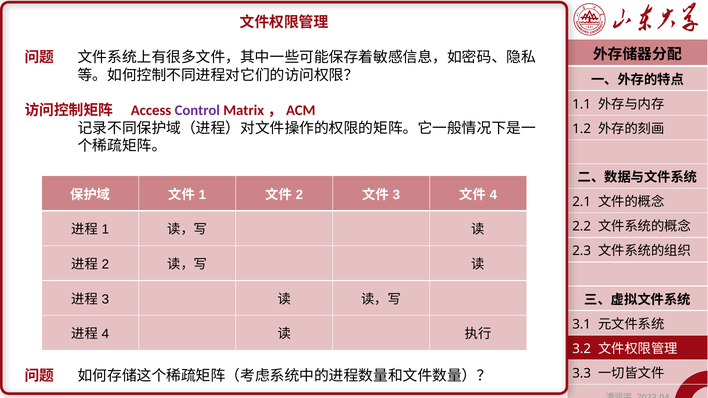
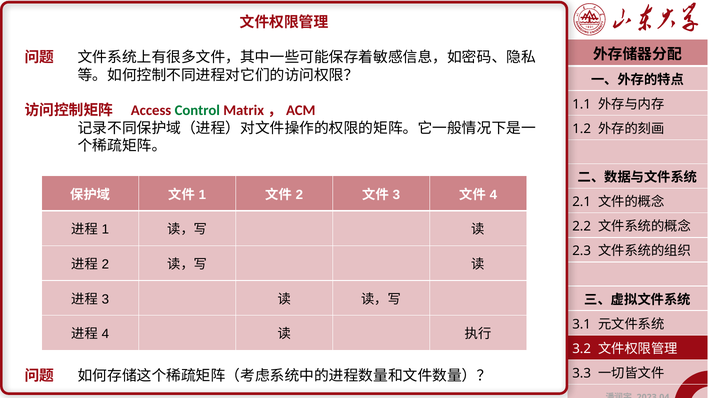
Control colour: purple -> green
